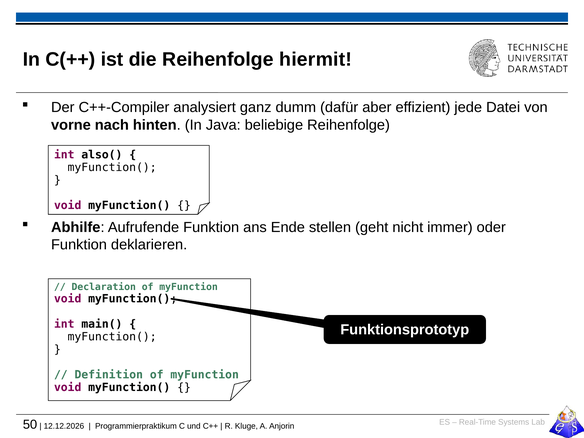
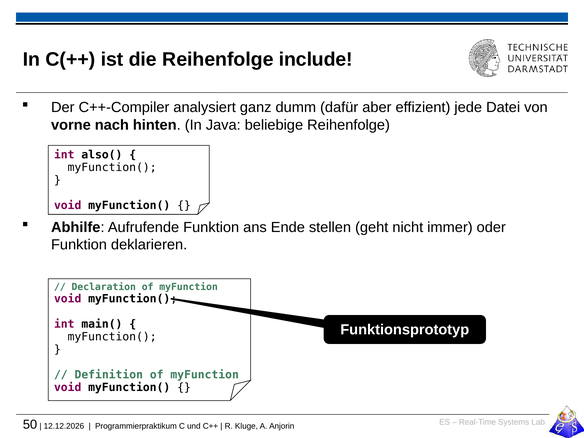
hiermit: hiermit -> include
